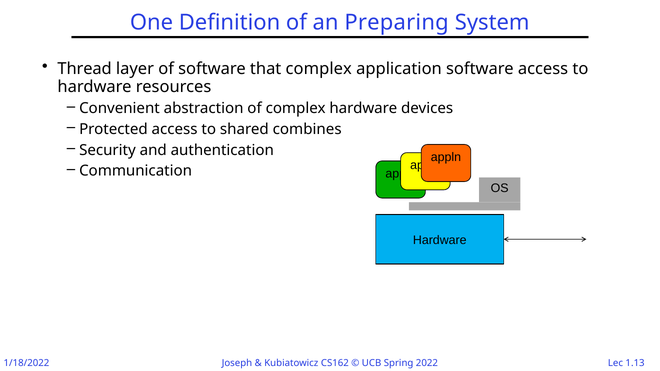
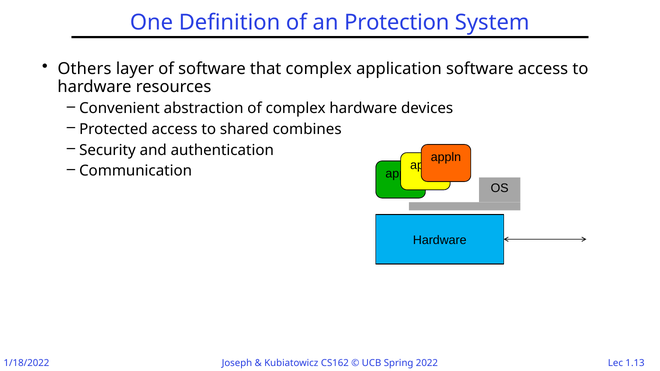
Preparing: Preparing -> Protection
Thread: Thread -> Others
